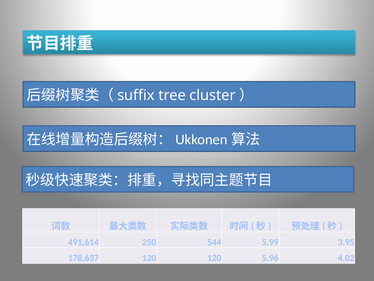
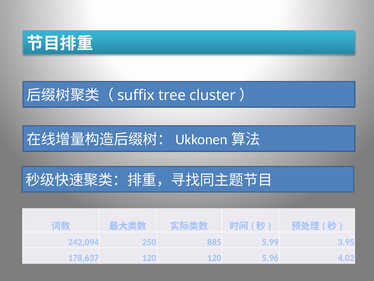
491,614: 491,614 -> 242,094
544: 544 -> 885
